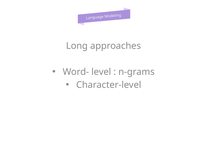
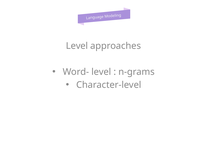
Long at (77, 46): Long -> Level
